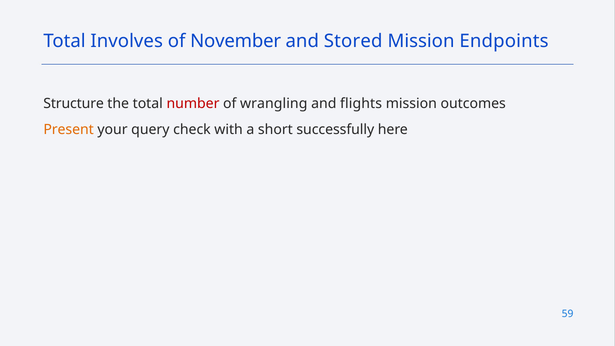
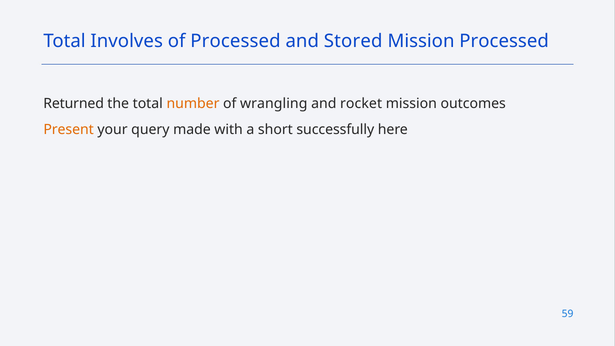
of November: November -> Processed
Mission Endpoints: Endpoints -> Processed
Structure: Structure -> Returned
number colour: red -> orange
flights: flights -> rocket
check: check -> made
